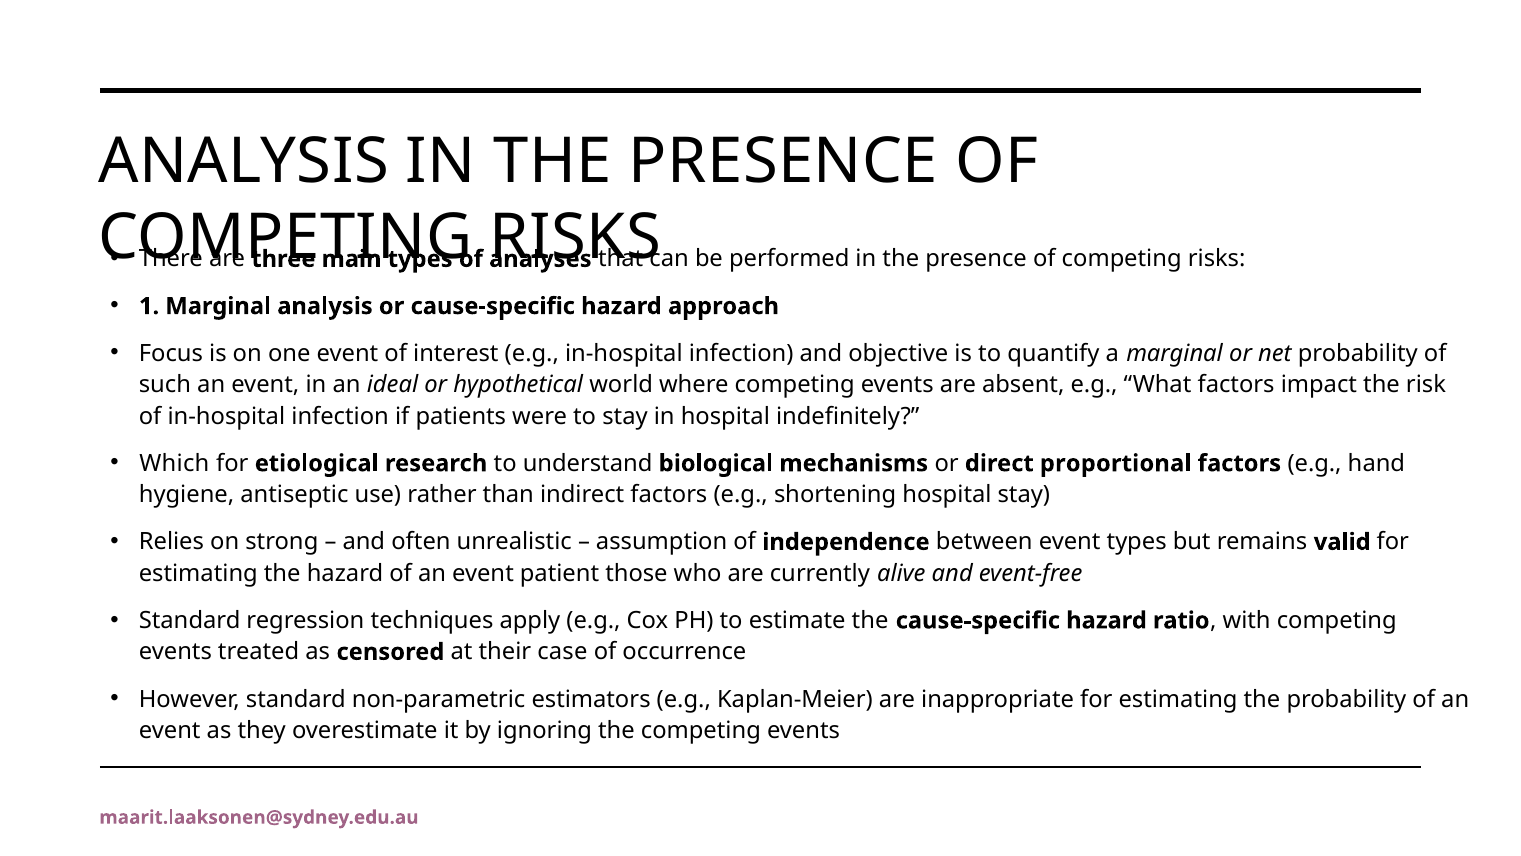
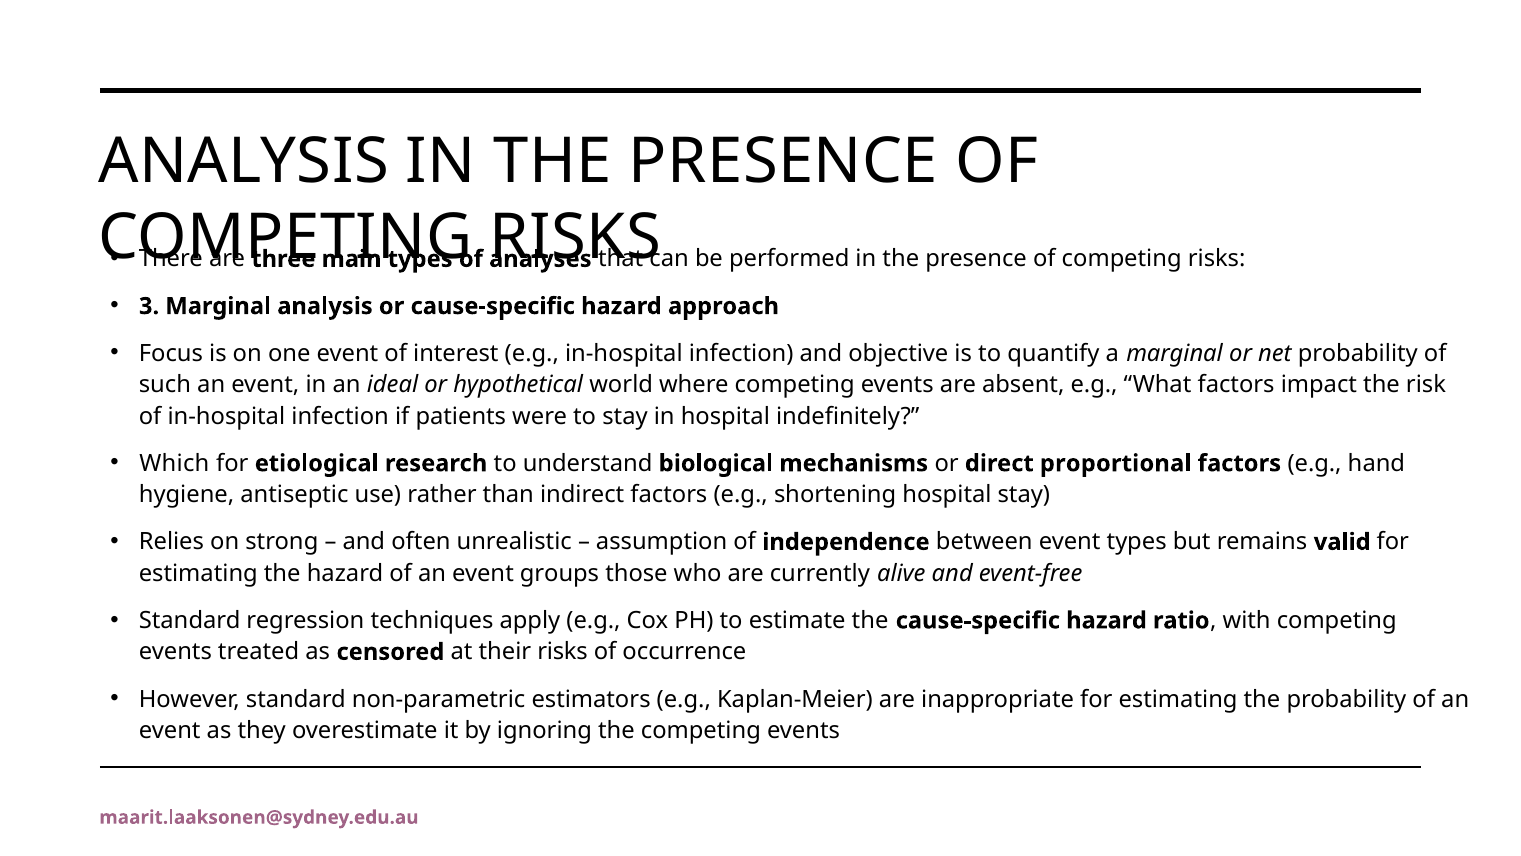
1: 1 -> 3
patient: patient -> groups
their case: case -> risks
